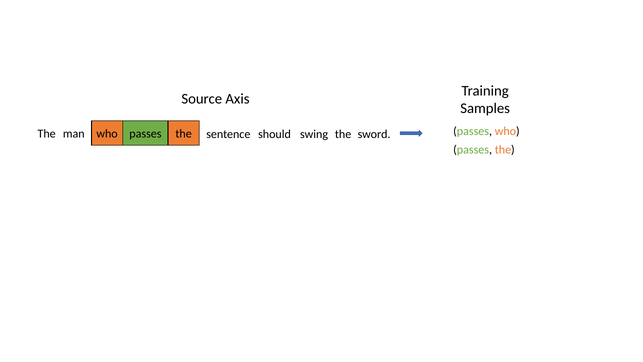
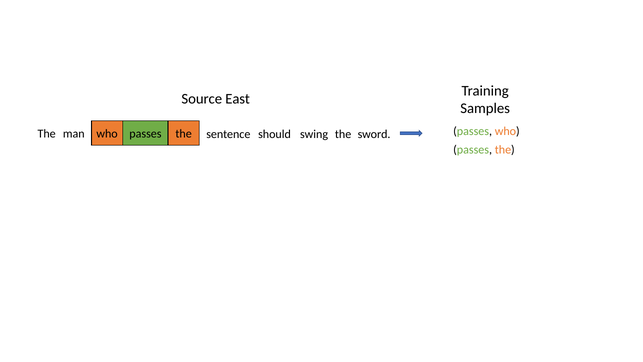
Axis: Axis -> East
